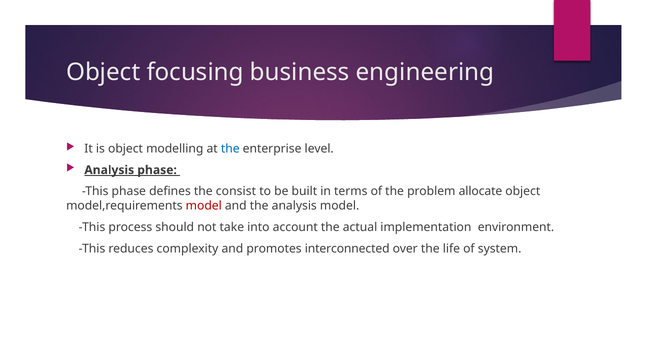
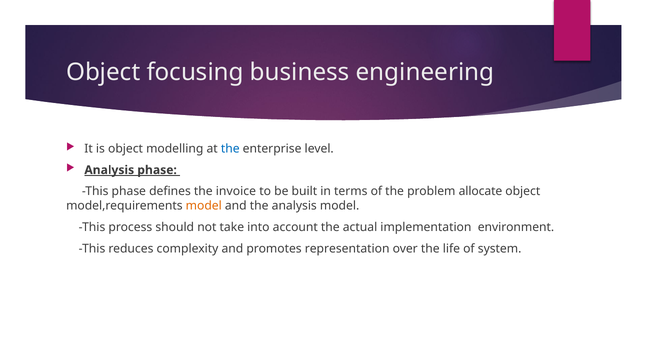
consist: consist -> invoice
model at (204, 206) colour: red -> orange
interconnected: interconnected -> representation
